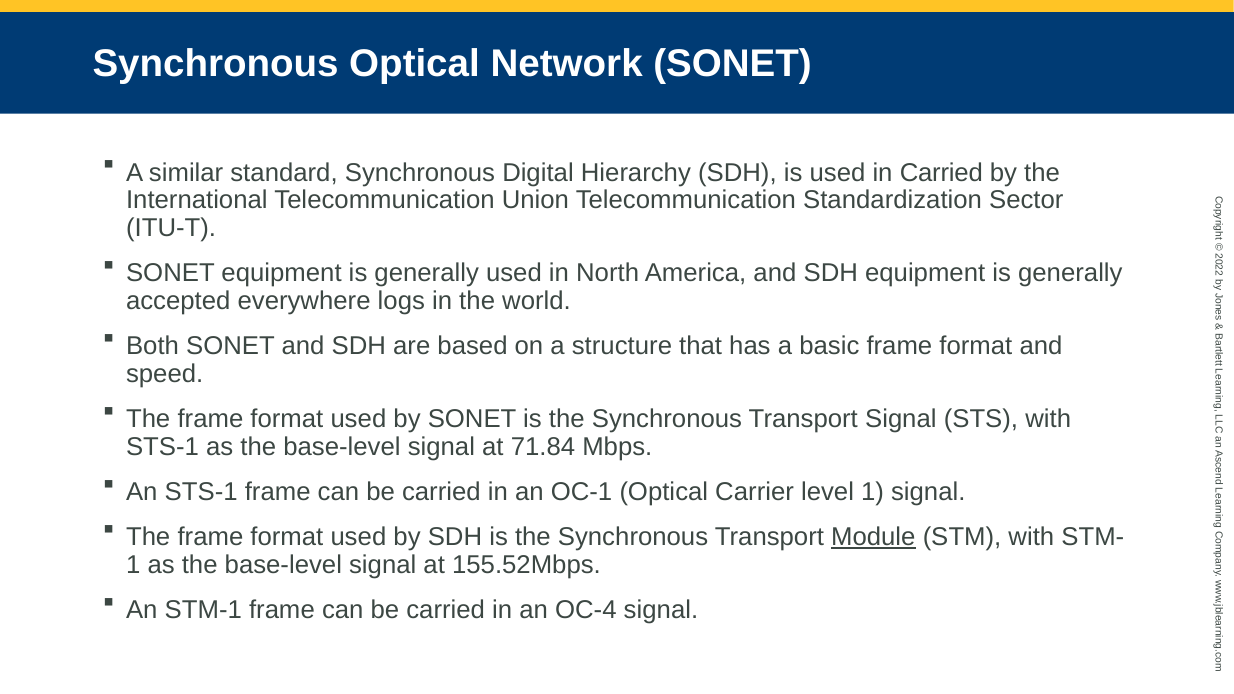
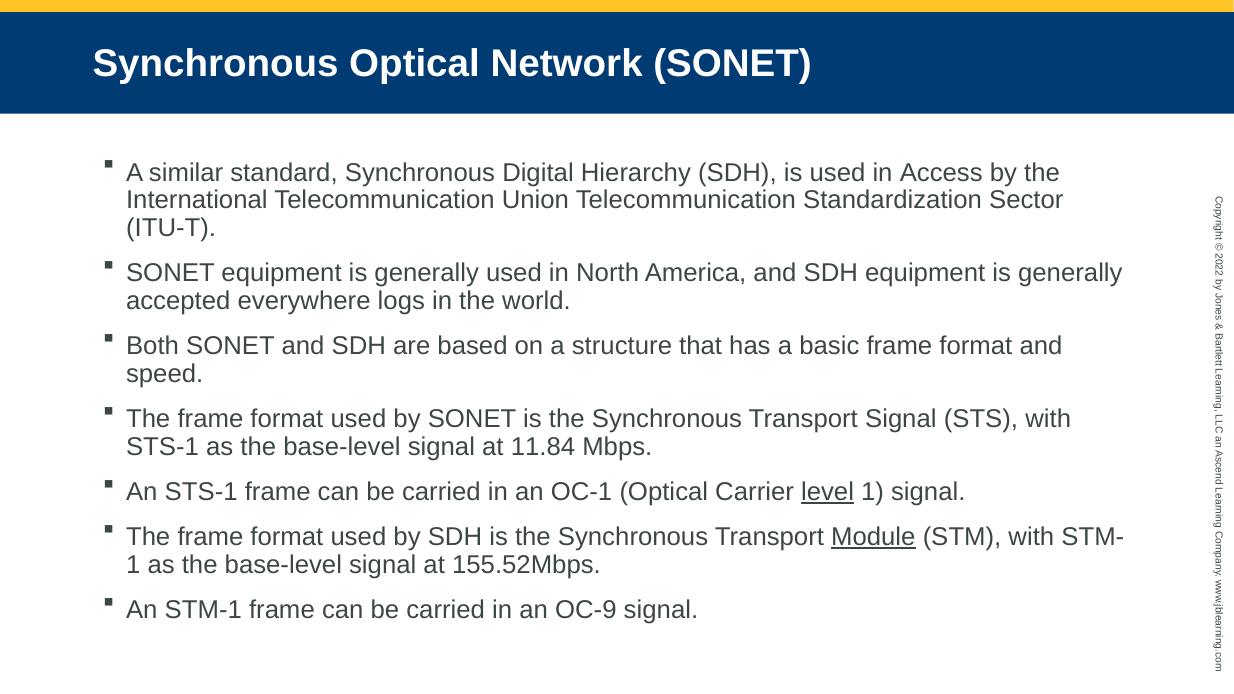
in Carried: Carried -> Access
71.84: 71.84 -> 11.84
level underline: none -> present
OC-4: OC-4 -> OC-9
